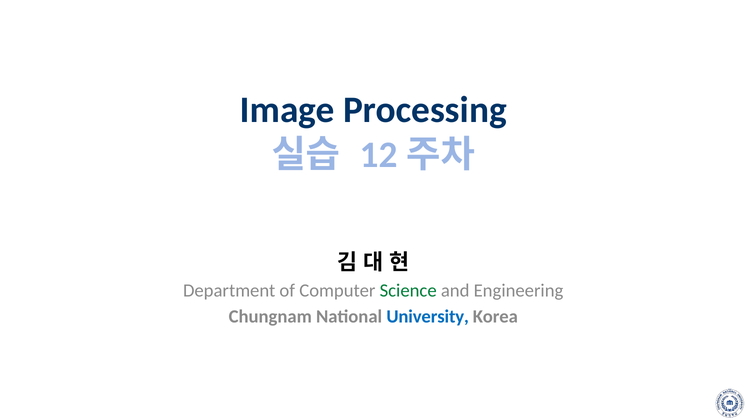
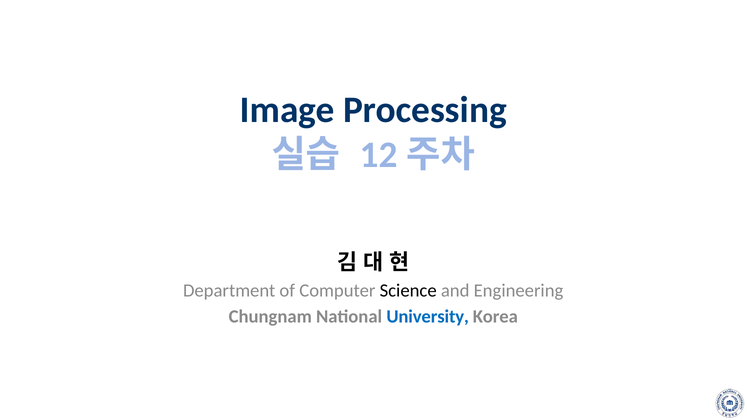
Science colour: green -> black
